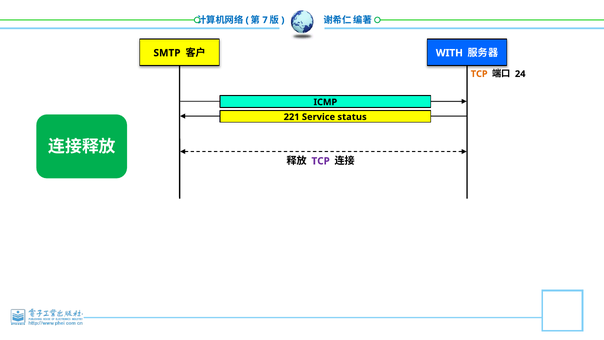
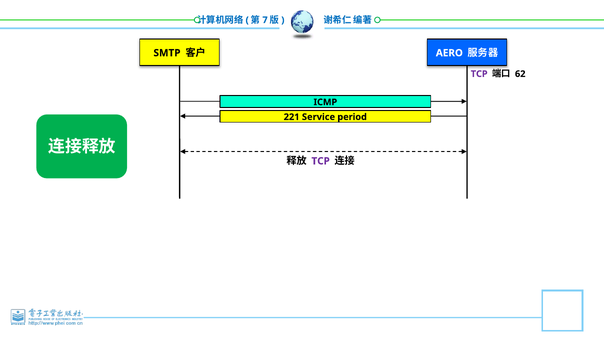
WITH: WITH -> AERO
TCP at (479, 74) colour: orange -> purple
24: 24 -> 62
status: status -> period
